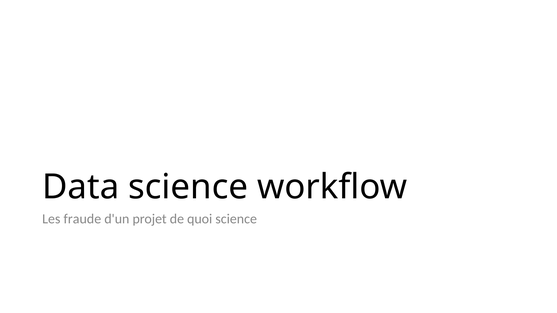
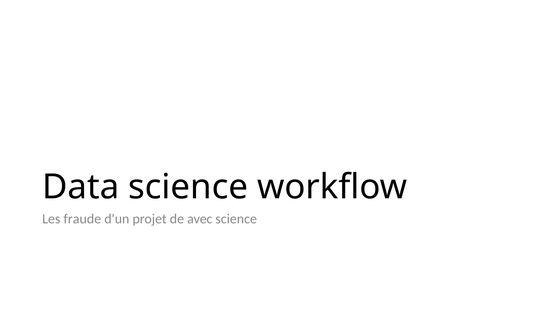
quoi: quoi -> avec
